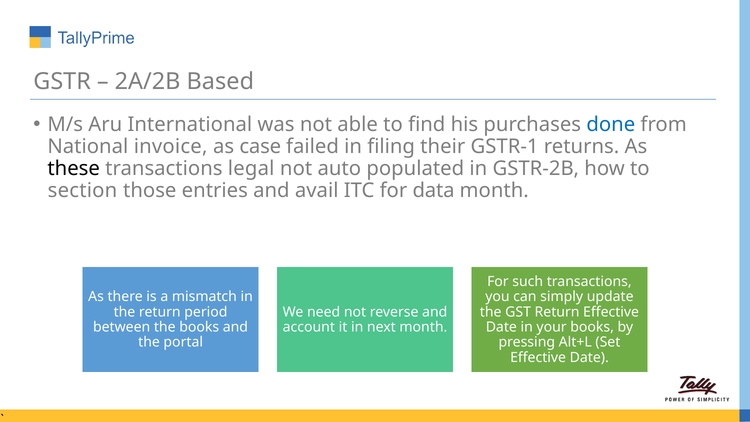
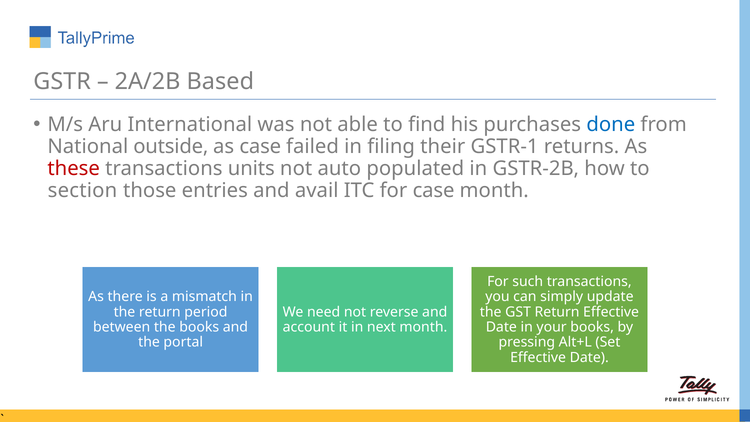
invoice: invoice -> outside
these colour: black -> red
legal: legal -> units
for data: data -> case
